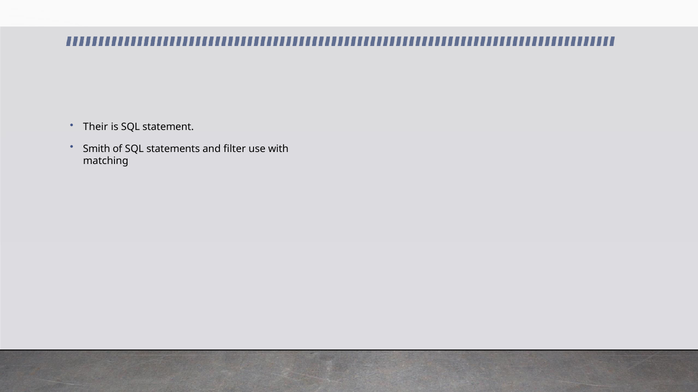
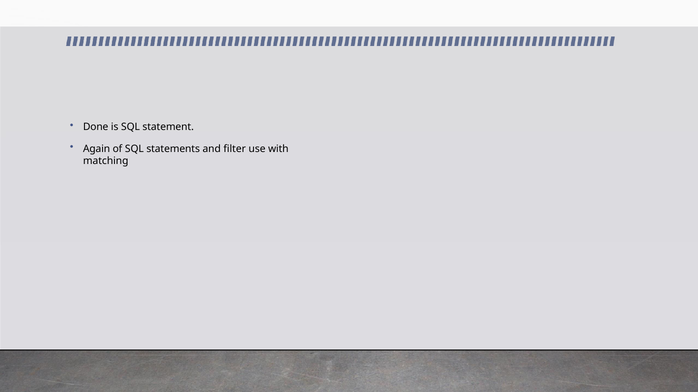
Their: Their -> Done
Smith: Smith -> Again
